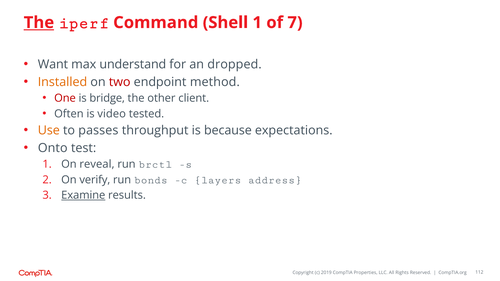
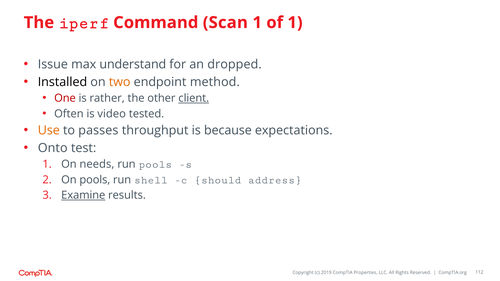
The at (39, 23) underline: present -> none
Shell: Shell -> Scan
of 7: 7 -> 1
Want: Want -> Issue
Installed colour: orange -> black
two colour: red -> orange
bridge: bridge -> rather
client underline: none -> present
reveal: reveal -> needs
run brctl: brctl -> pools
On verify: verify -> pools
bonds: bonds -> shell
layers: layers -> should
